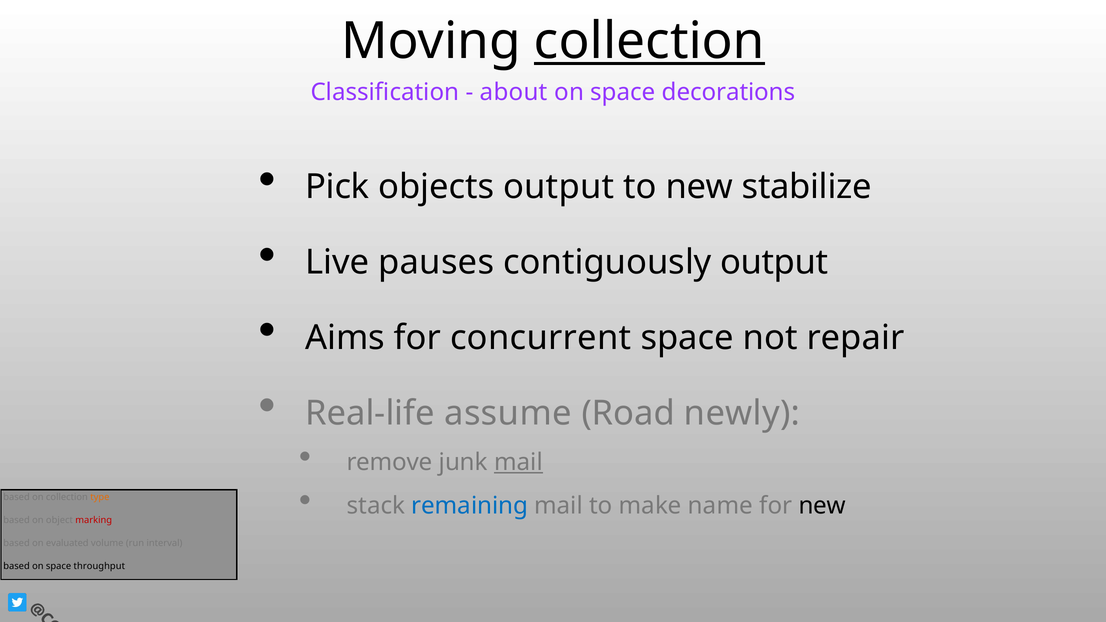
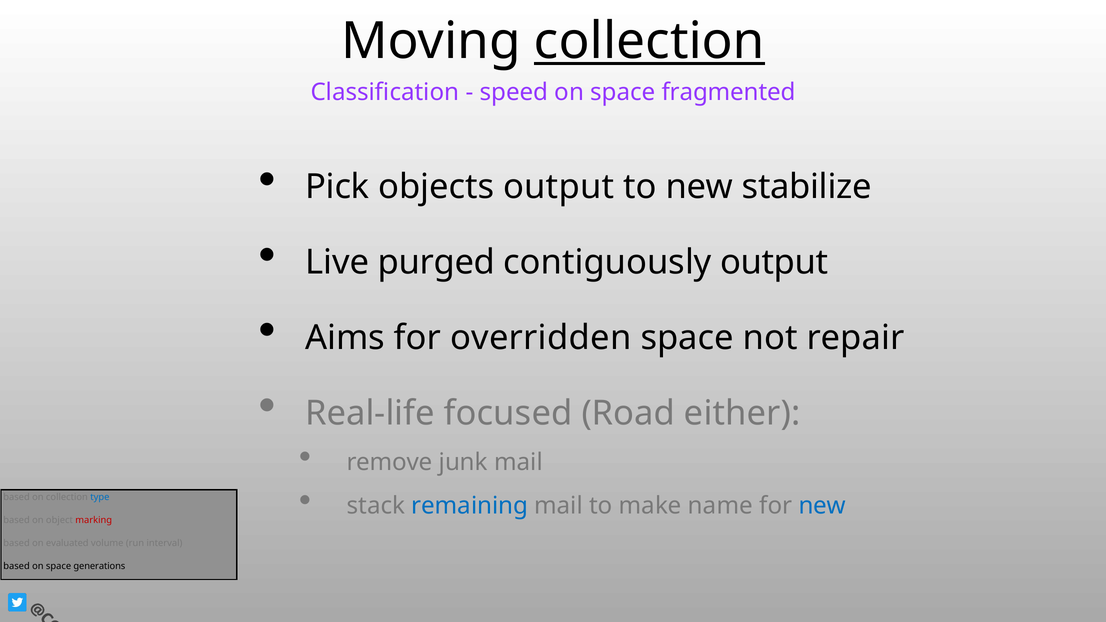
about: about -> speed
decorations: decorations -> fragmented
pauses: pauses -> purged
concurrent: concurrent -> overridden
assume: assume -> focused
newly: newly -> either
mail at (518, 462) underline: present -> none
new at (822, 506) colour: black -> blue
type colour: orange -> blue
throughput: throughput -> generations
